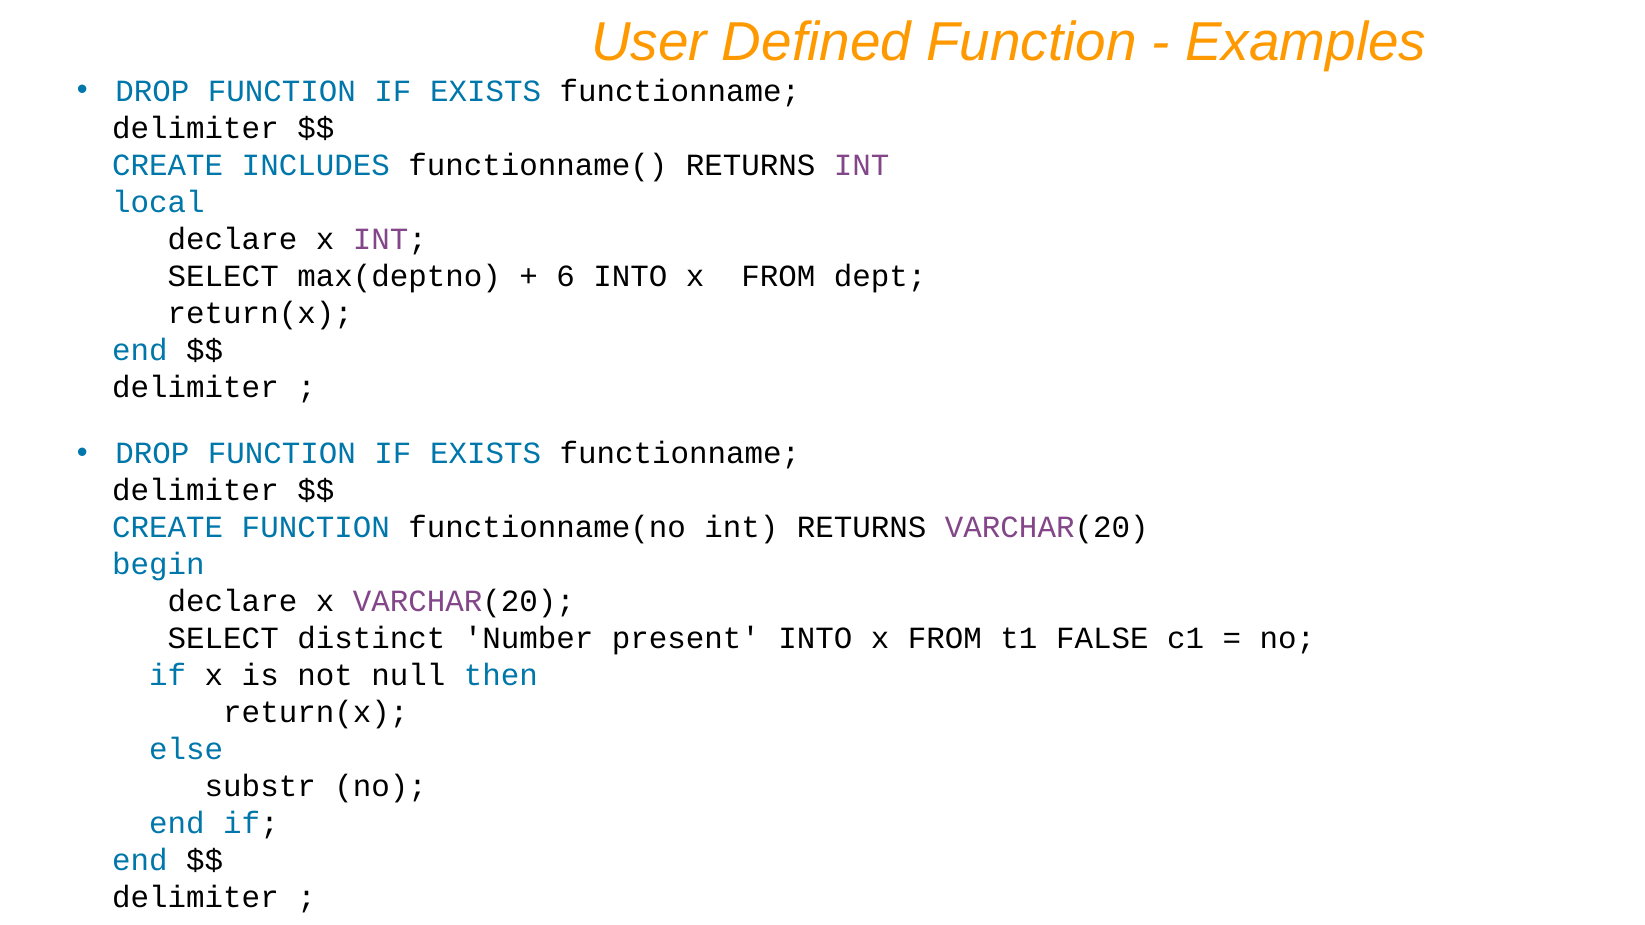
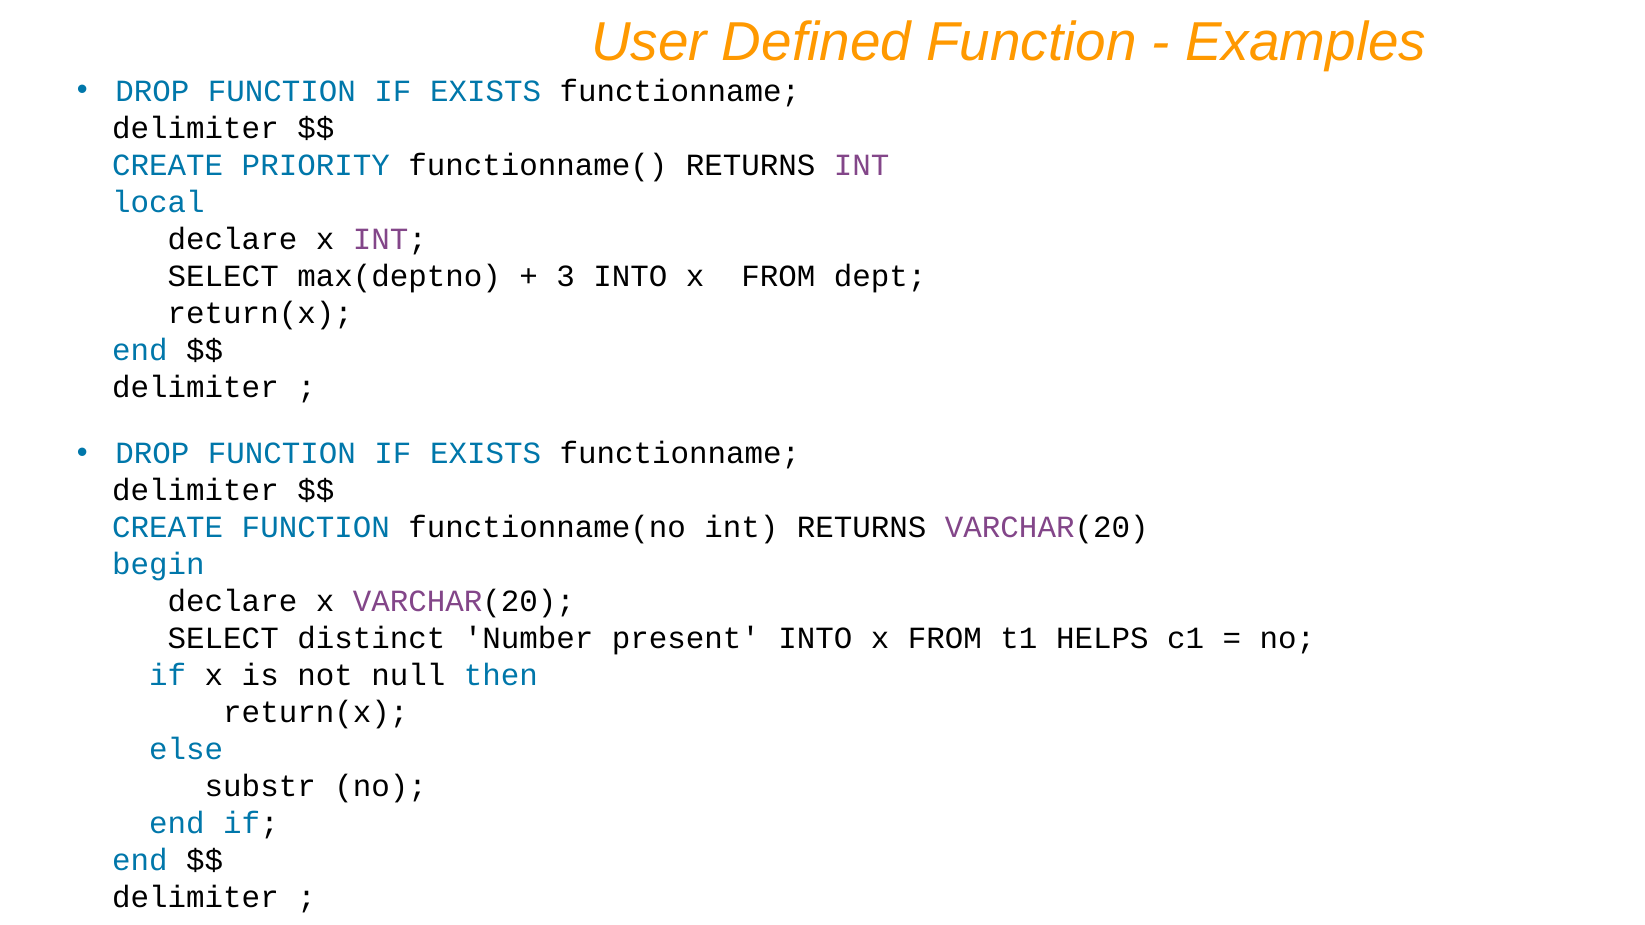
INCLUDES: INCLUDES -> PRIORITY
6: 6 -> 3
FALSE: FALSE -> HELPS
